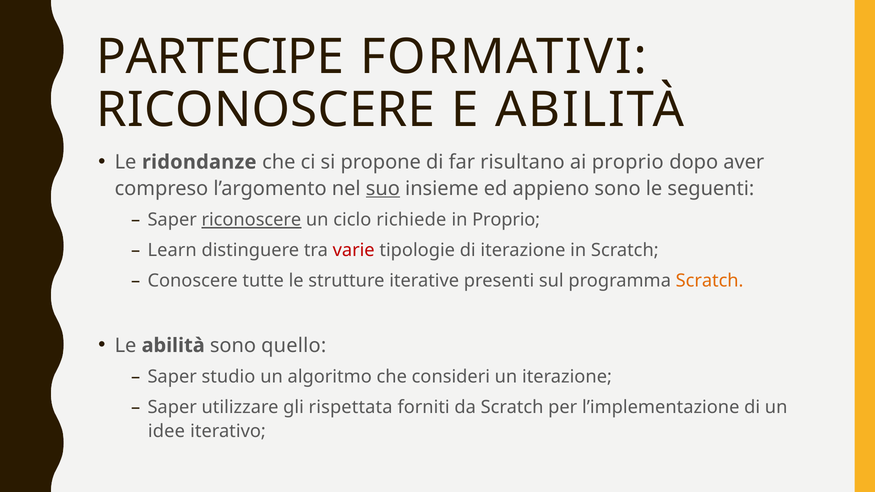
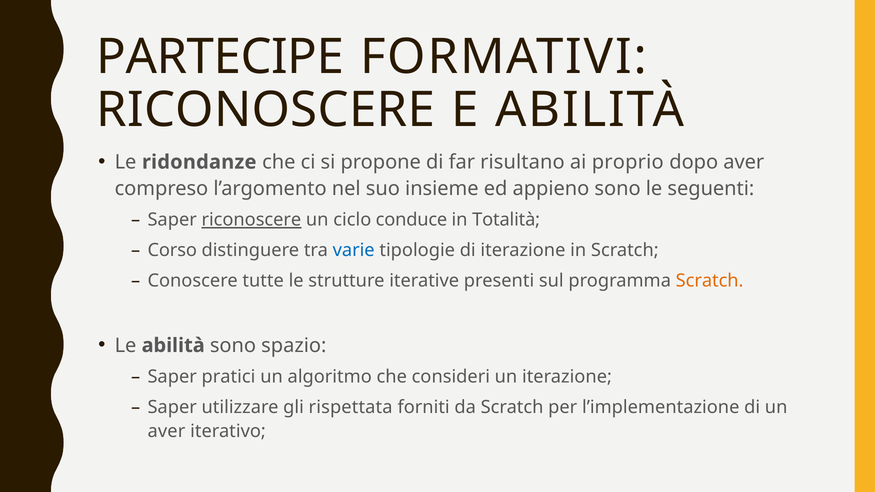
suo underline: present -> none
richiede: richiede -> conduce
in Proprio: Proprio -> Totalità
Learn: Learn -> Corso
varie colour: red -> blue
quello: quello -> spazio
studio: studio -> pratici
idee at (166, 432): idee -> aver
